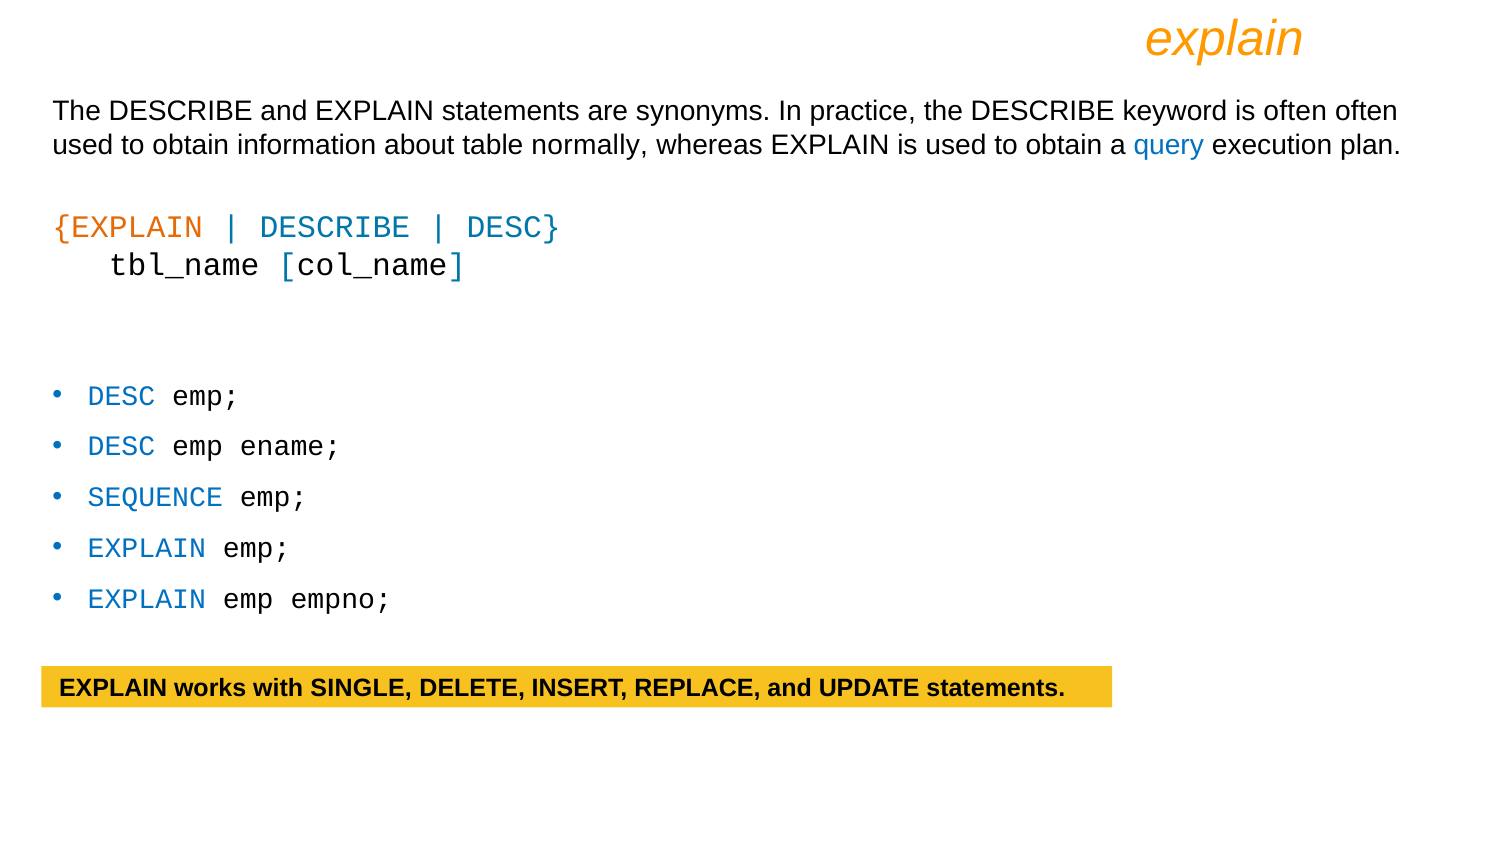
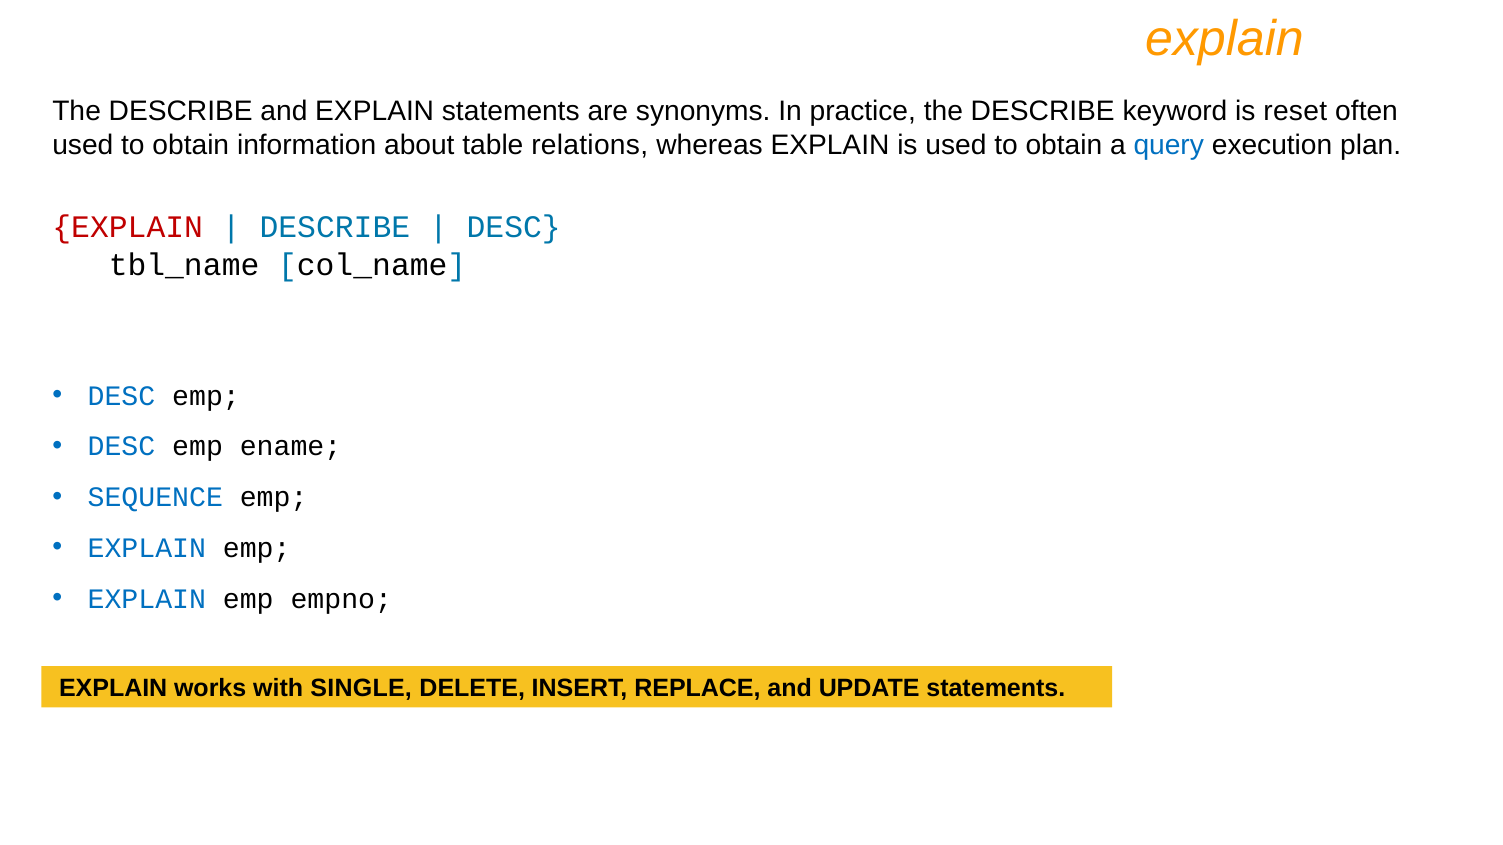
is often: often -> reset
normally: normally -> relations
EXPLAIN at (128, 227) colour: orange -> red
